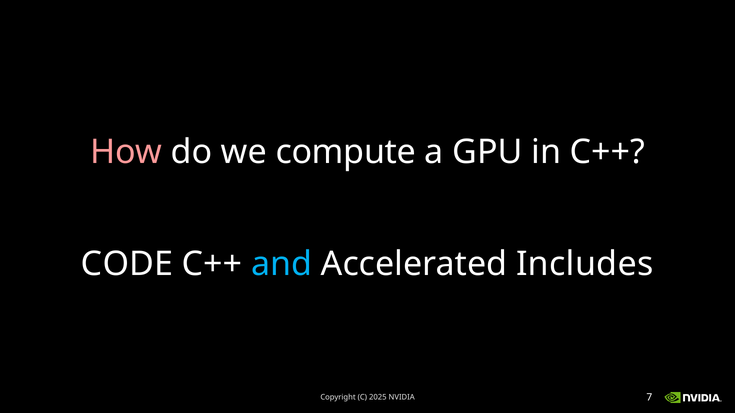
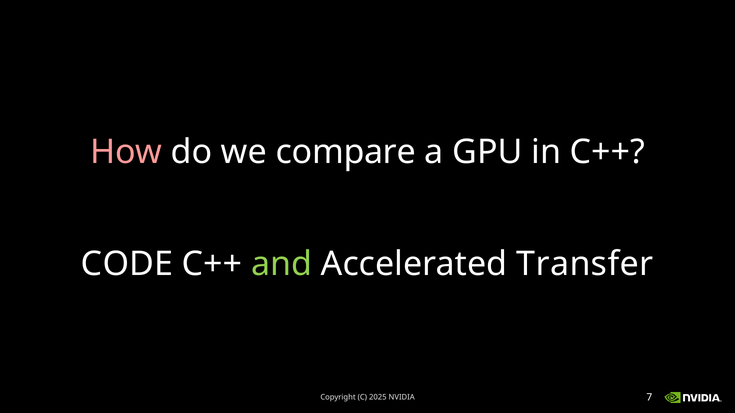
compute: compute -> compare
and colour: light blue -> light green
Includes: Includes -> Transfer
